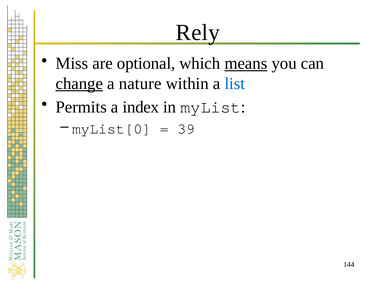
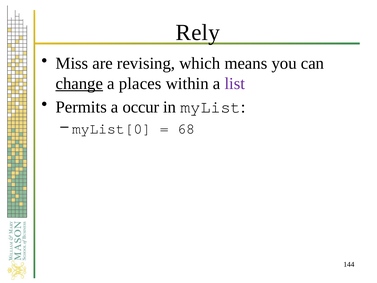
optional: optional -> revising
means underline: present -> none
nature: nature -> places
list colour: blue -> purple
index: index -> occur
39: 39 -> 68
